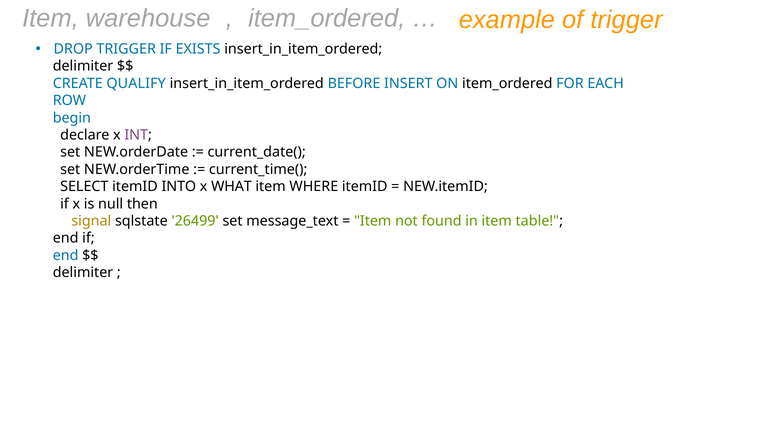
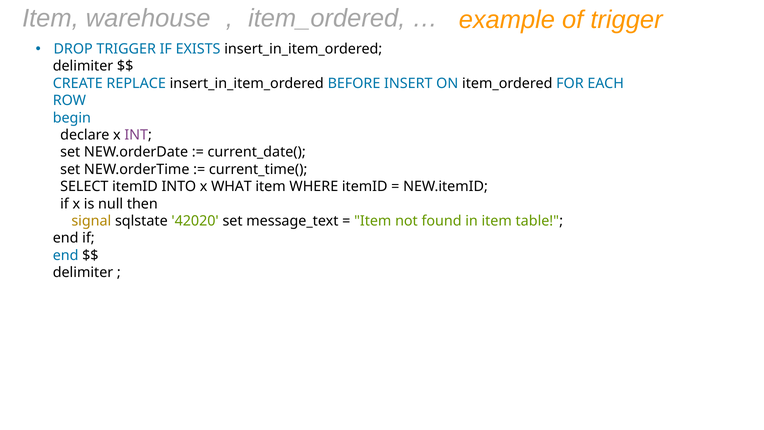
QUALIFY: QUALIFY -> REPLACE
26499: 26499 -> 42020
